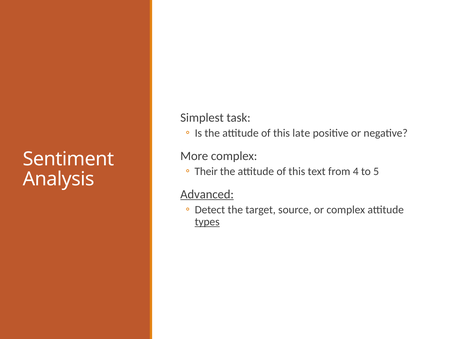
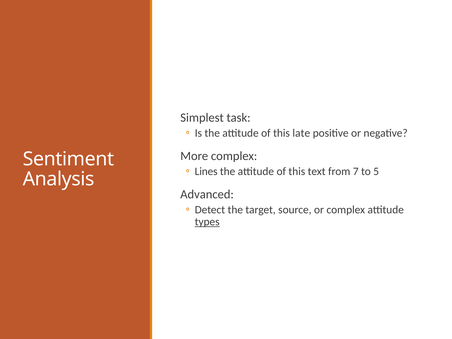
Their: Their -> Lines
4: 4 -> 7
Advanced underline: present -> none
